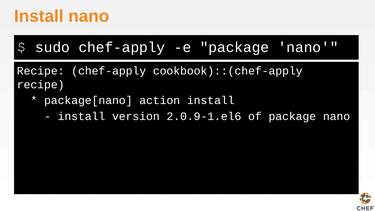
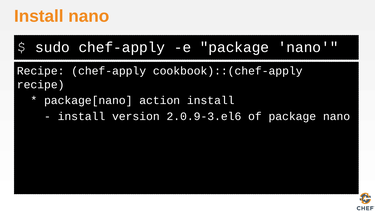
2.0.9-1.el6: 2.0.9-1.el6 -> 2.0.9-3.el6
